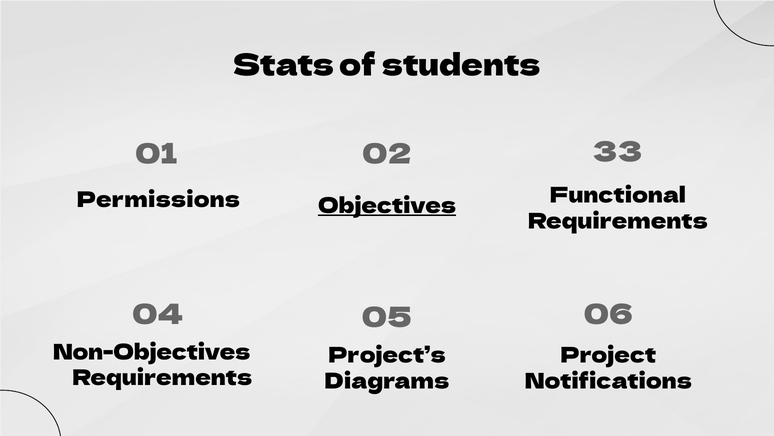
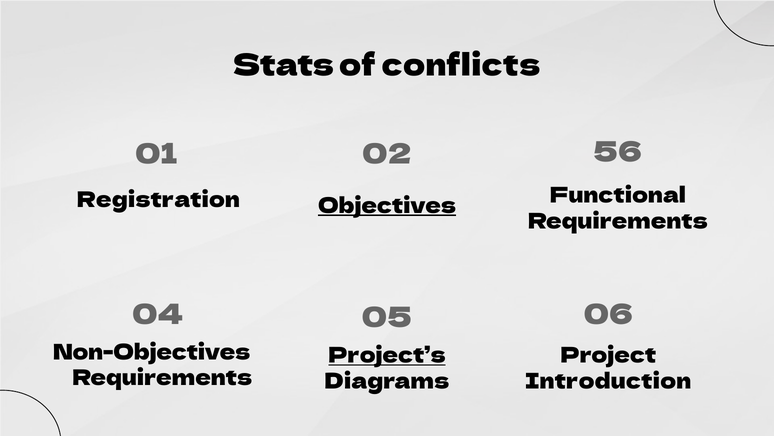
students: students -> conflicts
33: 33 -> 56
Permissions: Permissions -> Registration
Project’s underline: none -> present
Notifications: Notifications -> Introduction
